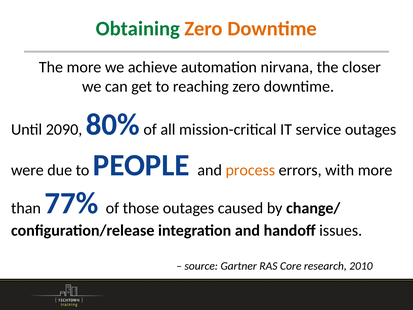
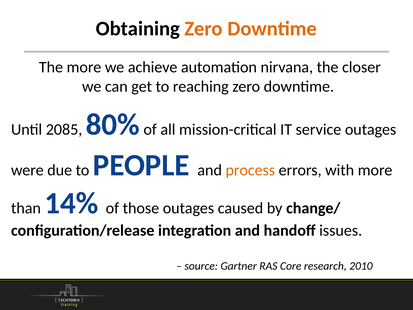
Obtaining colour: green -> black
2090: 2090 -> 2085
77%: 77% -> 14%
